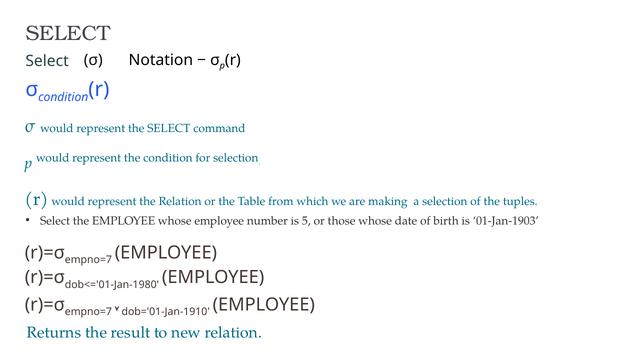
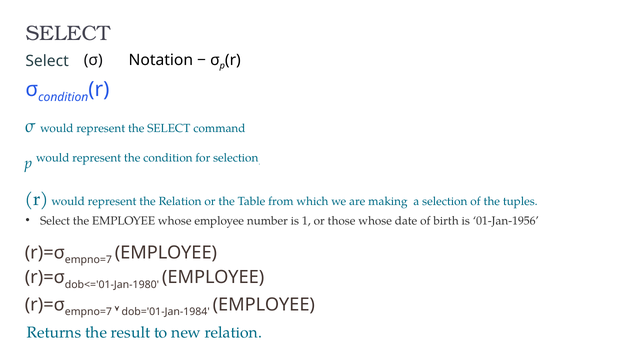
5: 5 -> 1
01-Jan-1903: 01-Jan-1903 -> 01-Jan-1956
dob='01-Jan-1910: dob='01-Jan-1910 -> dob='01-Jan-1984
